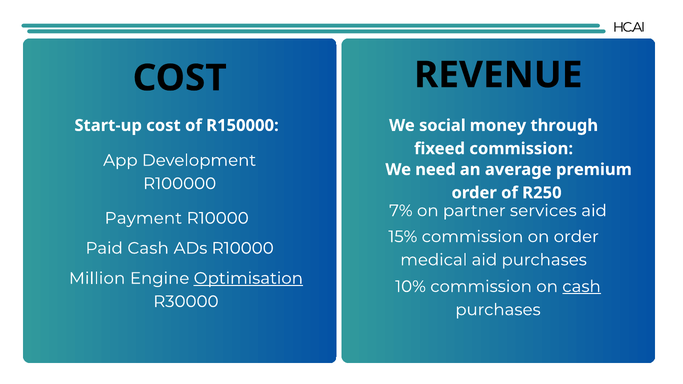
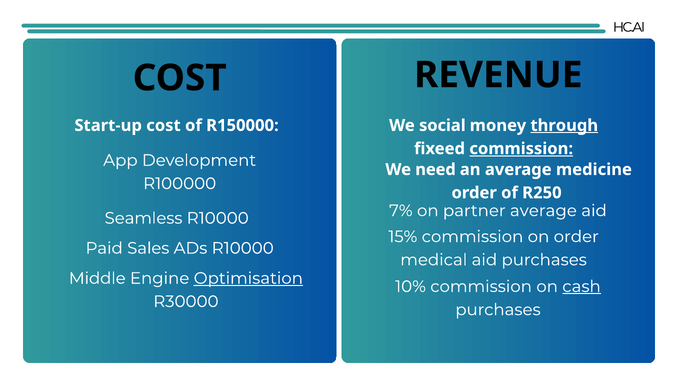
through underline: none -> present
commission at (521, 149) underline: none -> present
premium: premium -> medicine
partner services: services -> average
Payment: Payment -> Seamless
Paid Cash: Cash -> Sales
Million: Million -> Middle
